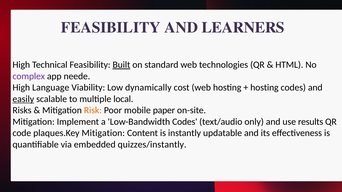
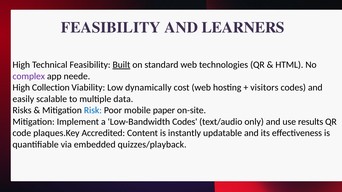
Language: Language -> Collection
hosting at (264, 88): hosting -> visitors
easily underline: present -> none
local: local -> data
Risk colour: orange -> blue
plaques.Key Mitigation: Mitigation -> Accredited
quizzes/instantly: quizzes/instantly -> quizzes/playback
